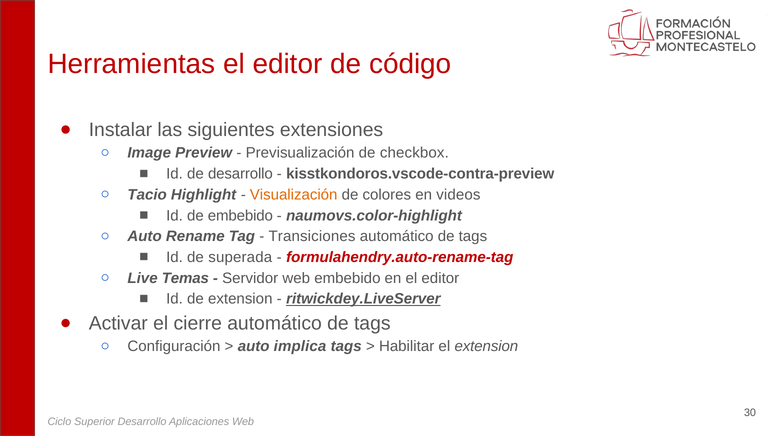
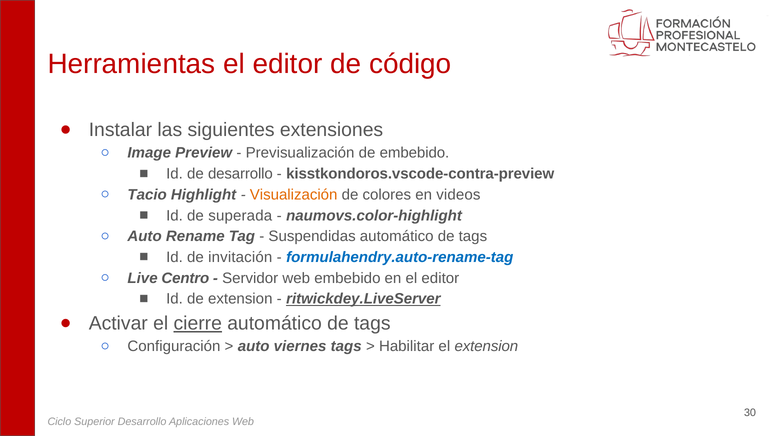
de checkbox: checkbox -> embebido
de embebido: embebido -> superada
Transiciones: Transiciones -> Suspendidas
superada: superada -> invitación
formulahendry.auto-rename-tag colour: red -> blue
Temas: Temas -> Centro
cierre underline: none -> present
implica: implica -> viernes
